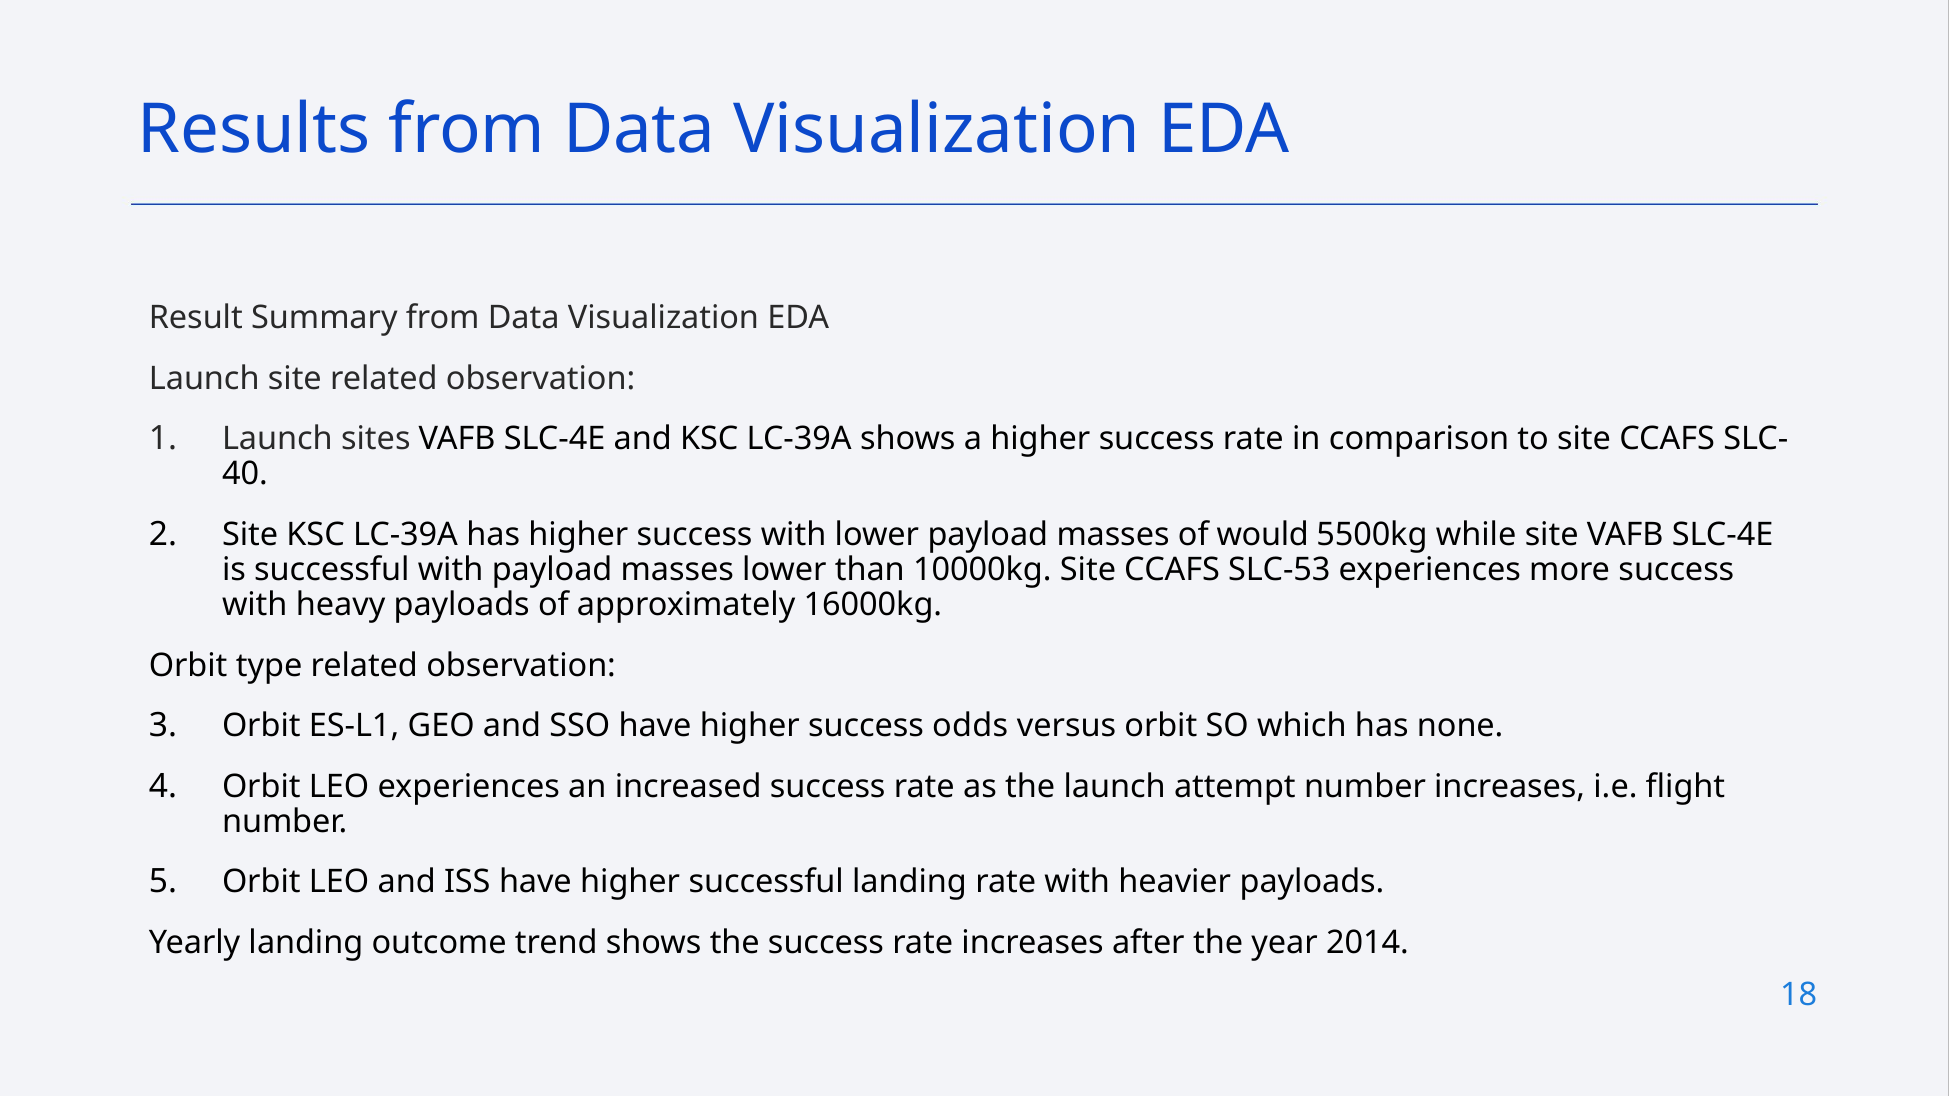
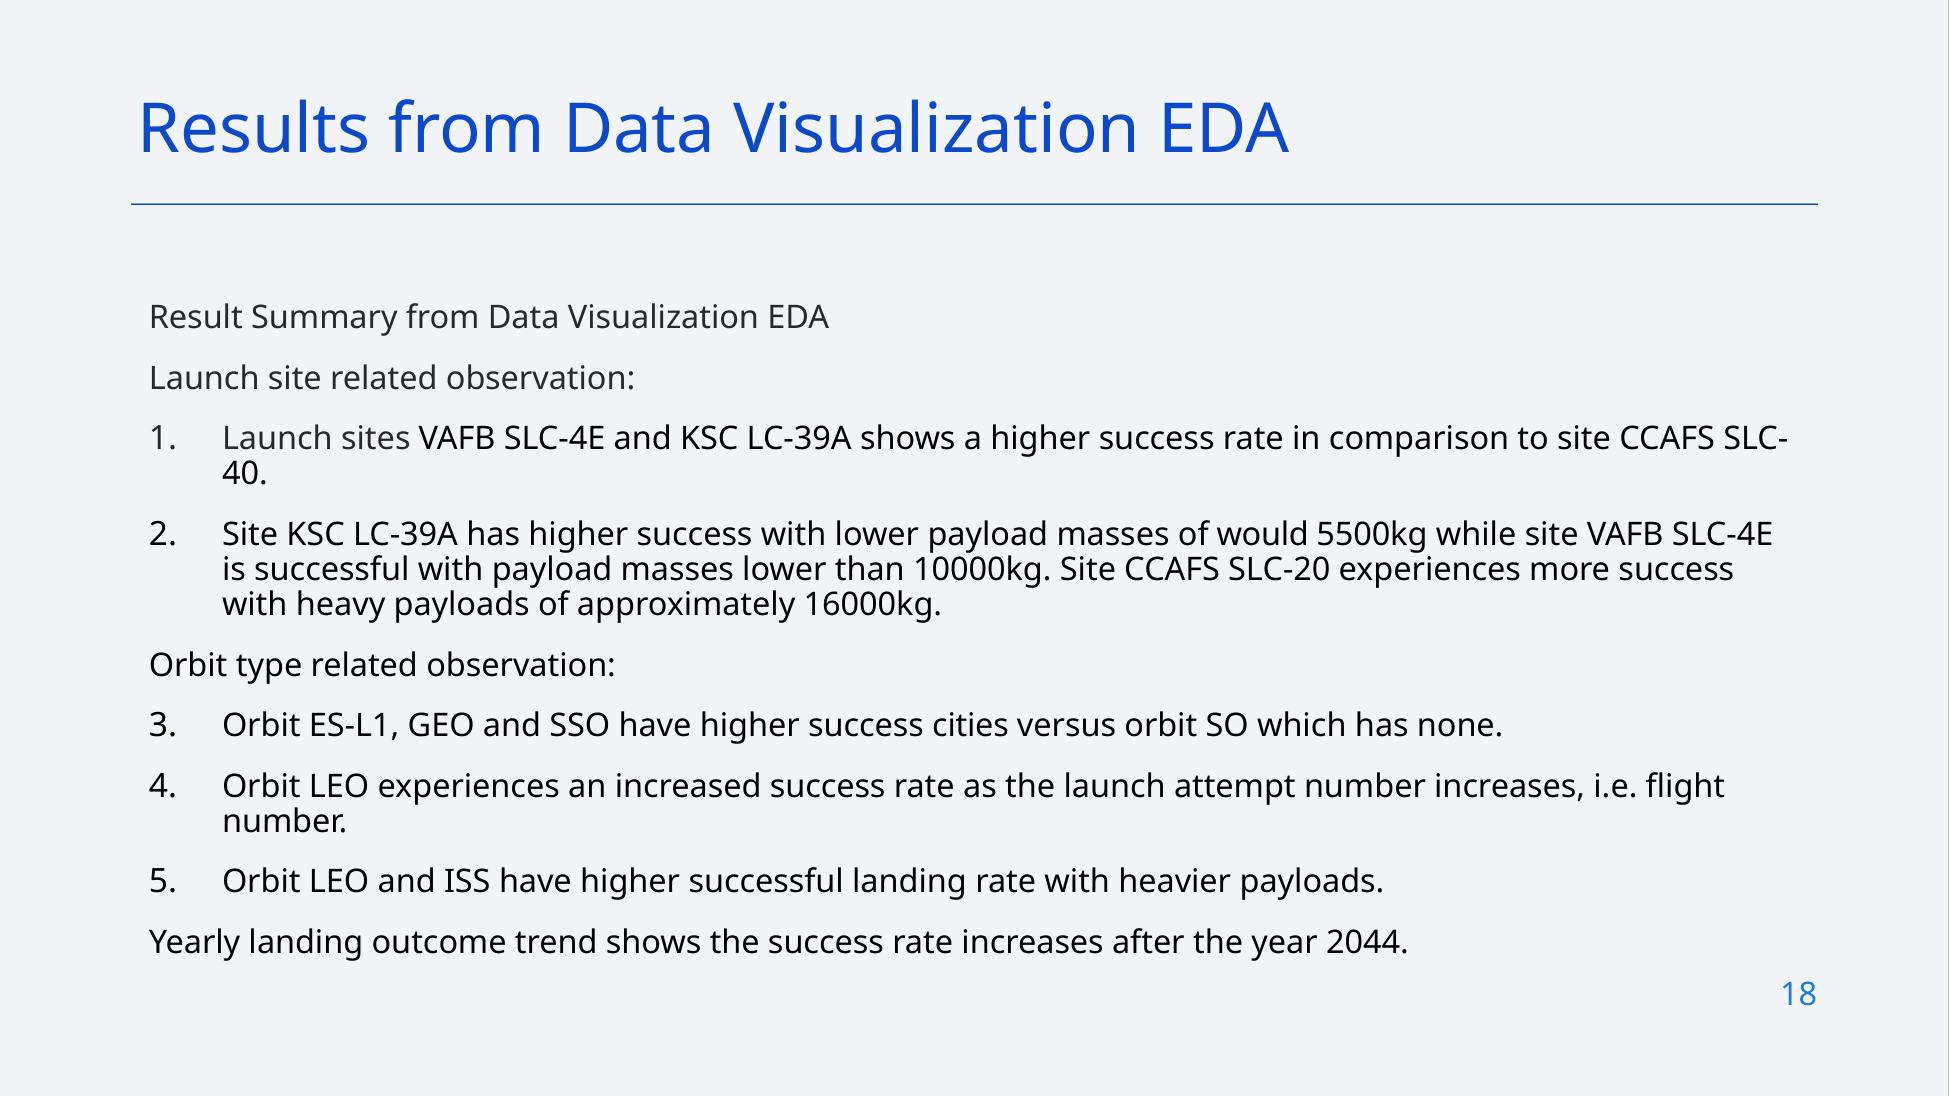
SLC-53: SLC-53 -> SLC-20
odds: odds -> cities
2014: 2014 -> 2044
